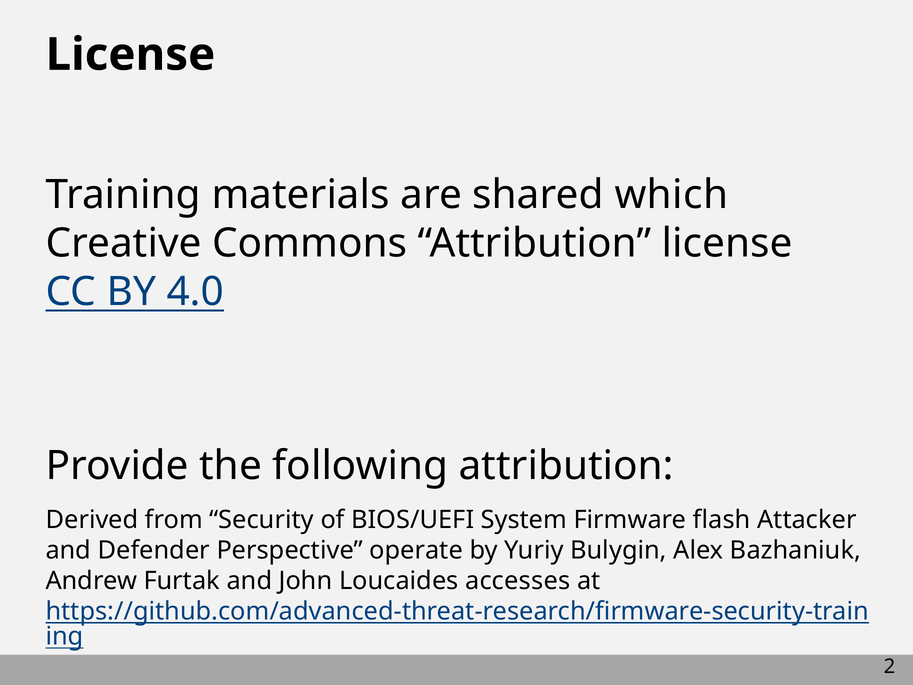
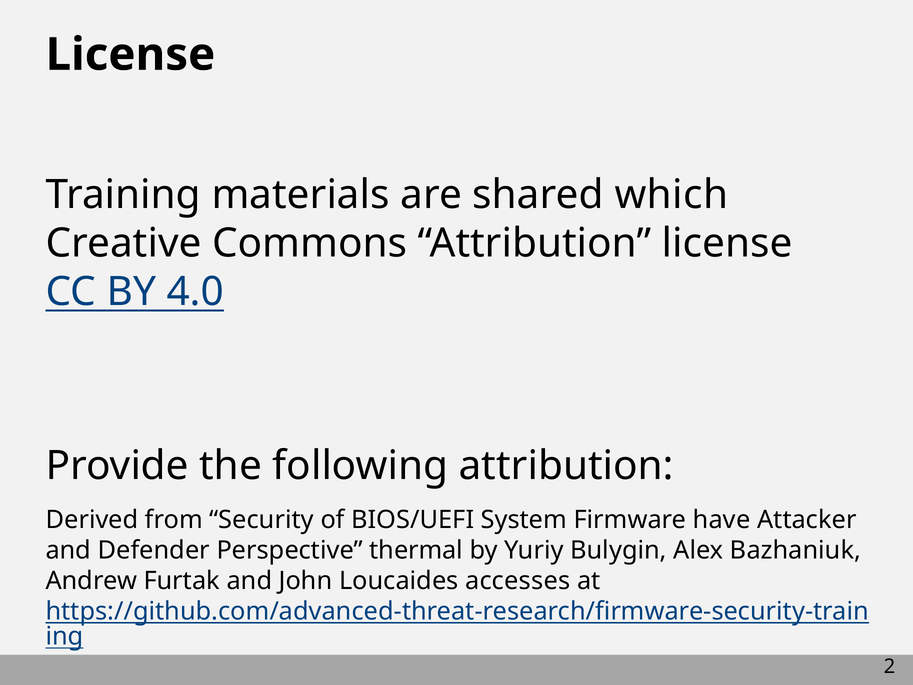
flash: flash -> have
operate: operate -> thermal
